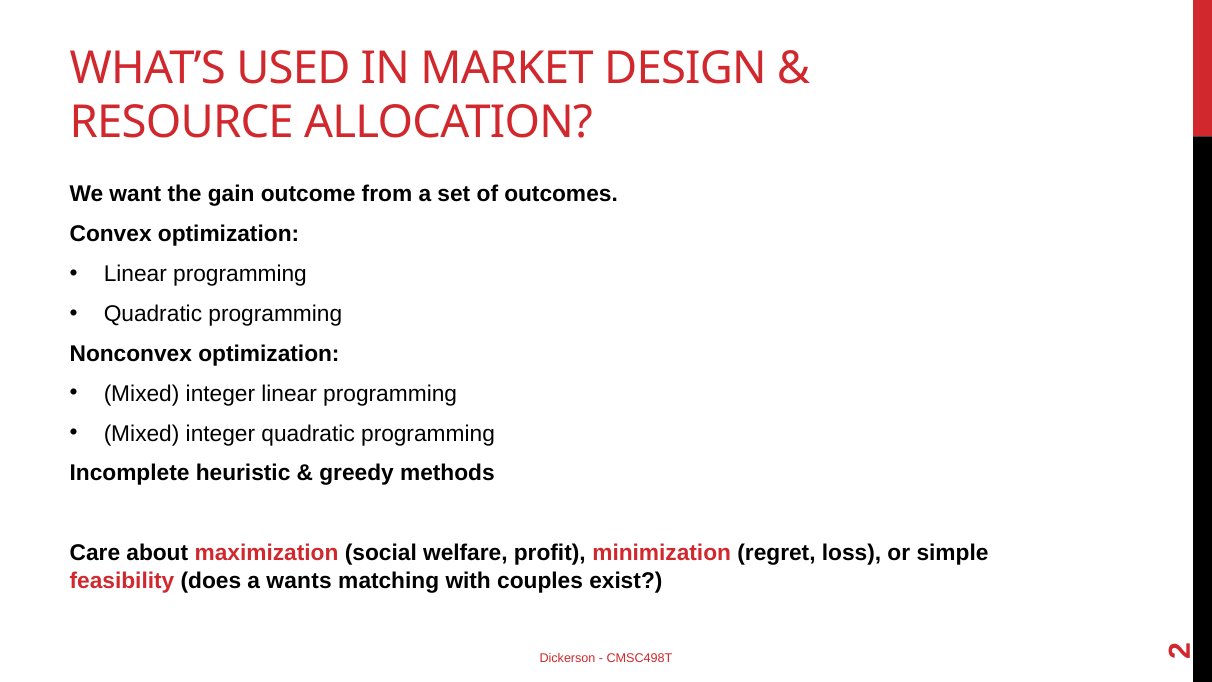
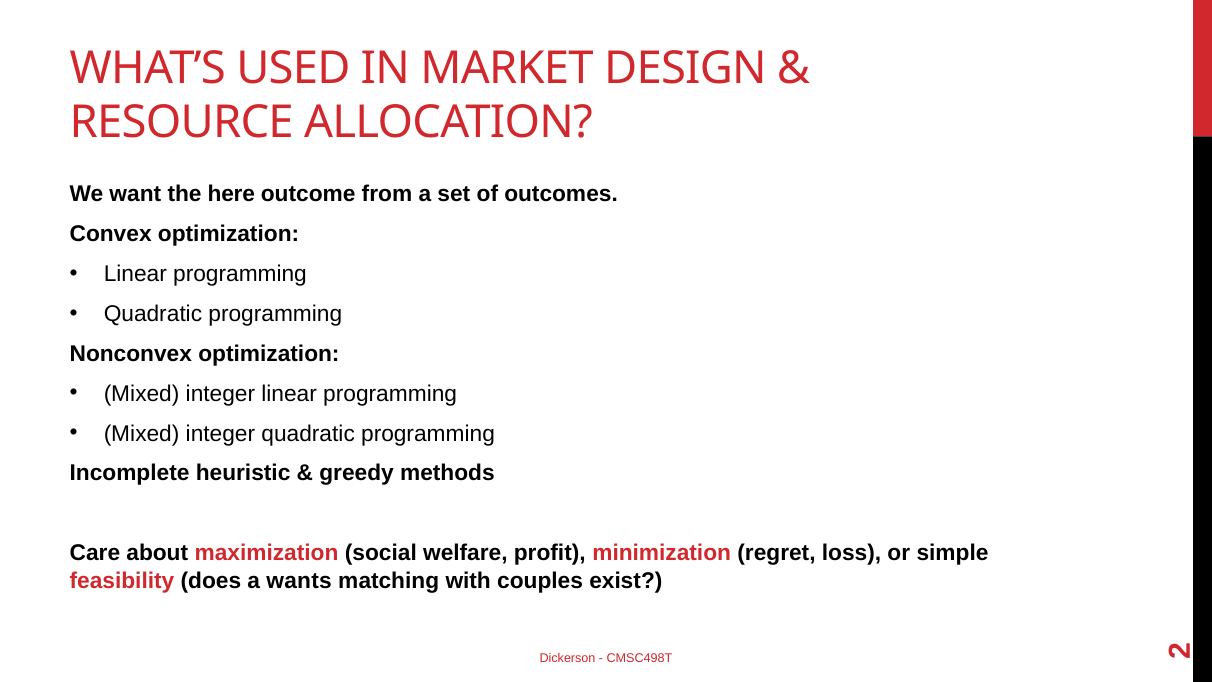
gain: gain -> here
